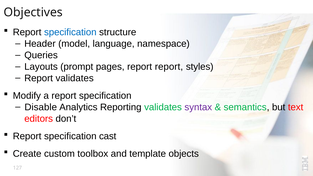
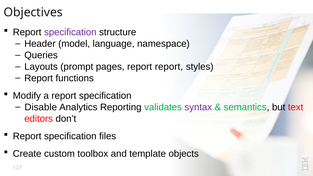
specification at (70, 32) colour: blue -> purple
Report validates: validates -> functions
cast: cast -> files
